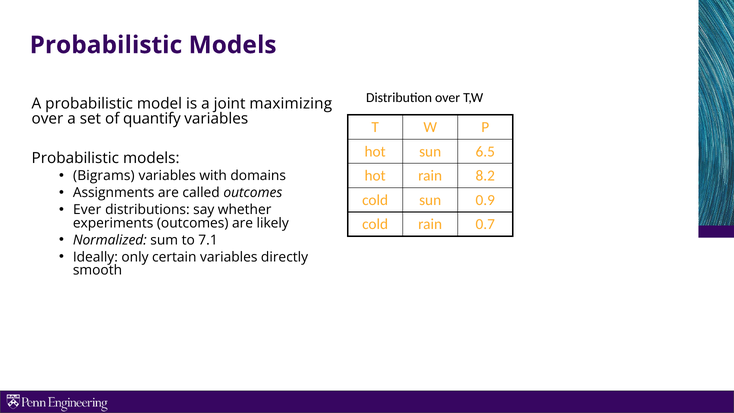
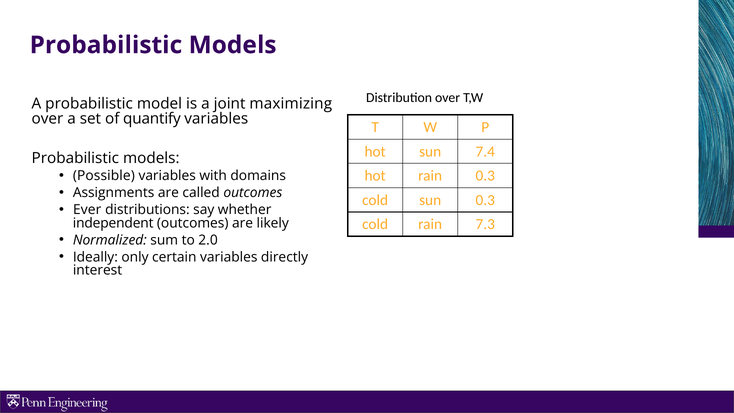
6.5: 6.5 -> 7.4
Bigrams: Bigrams -> Possible
rain 8.2: 8.2 -> 0.3
sun 0.9: 0.9 -> 0.3
0.7: 0.7 -> 7.3
experiments: experiments -> independent
7.1: 7.1 -> 2.0
smooth: smooth -> interest
